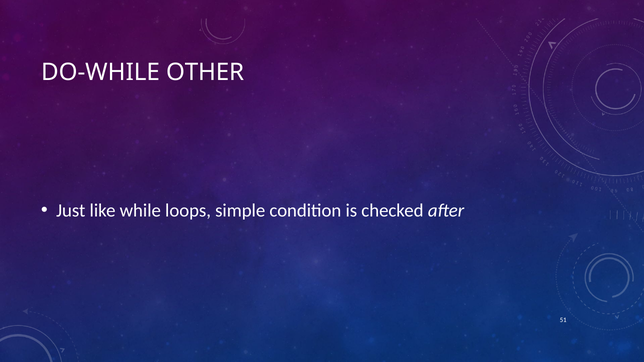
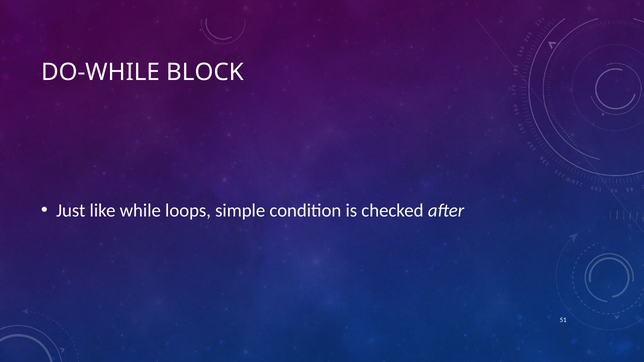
OTHER: OTHER -> BLOCK
